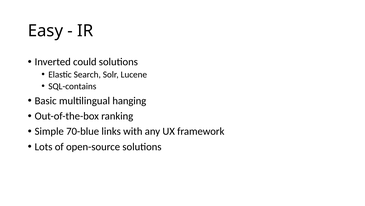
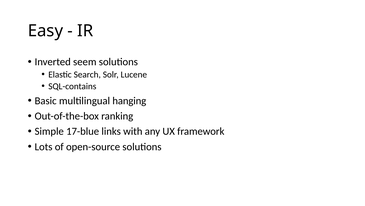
could: could -> seem
70-blue: 70-blue -> 17-blue
